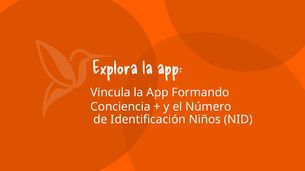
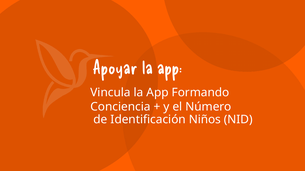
Explora: Explora -> Apoyar
